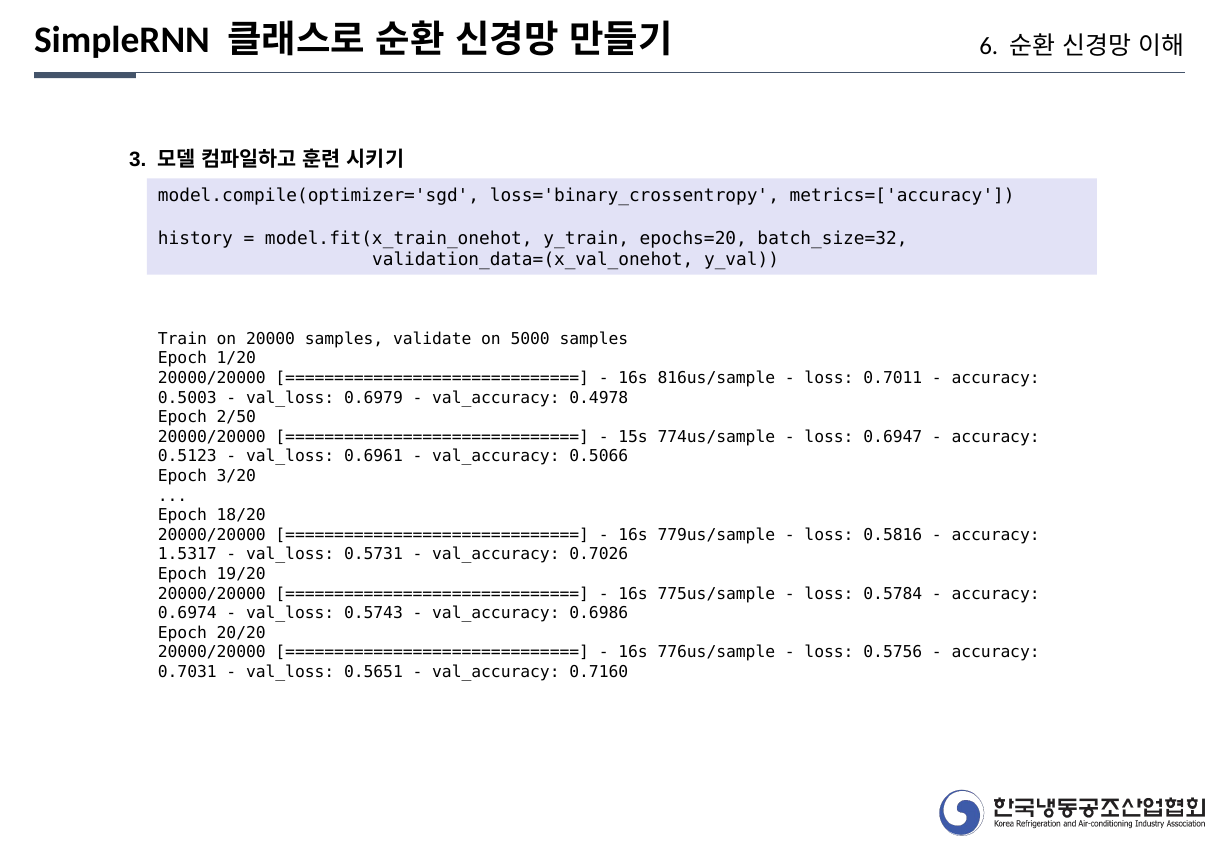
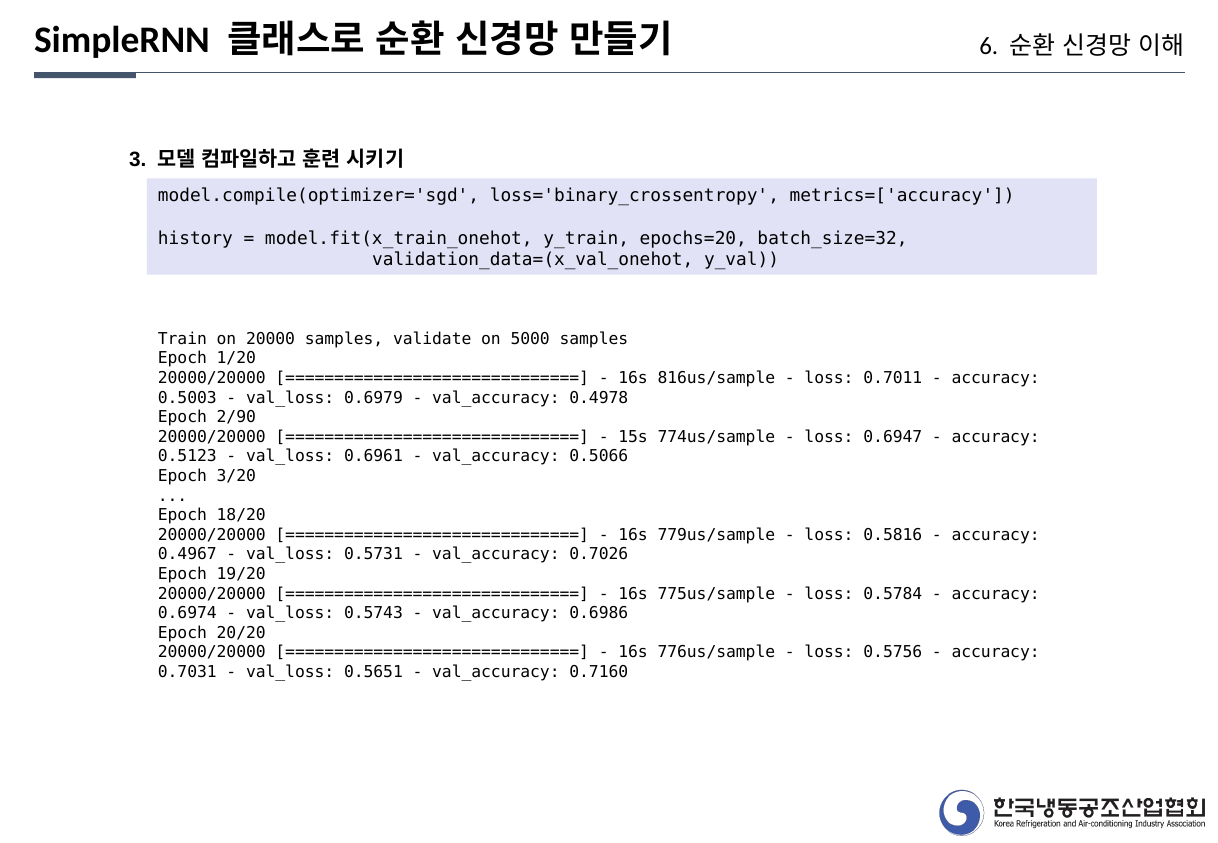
2/50: 2/50 -> 2/90
1.5317: 1.5317 -> 0.4967
